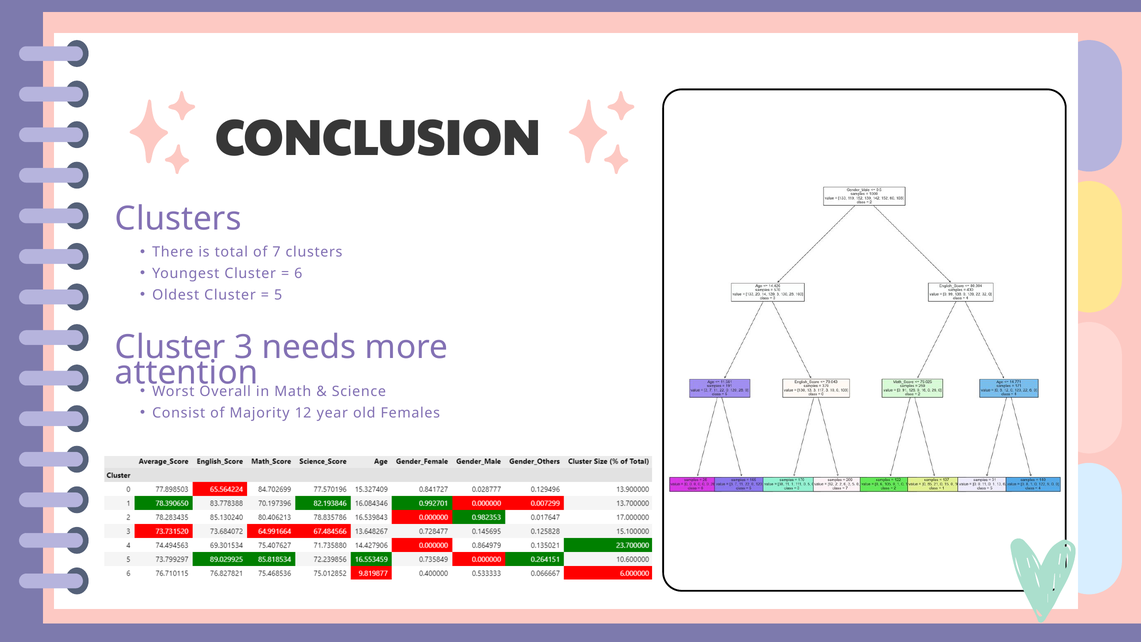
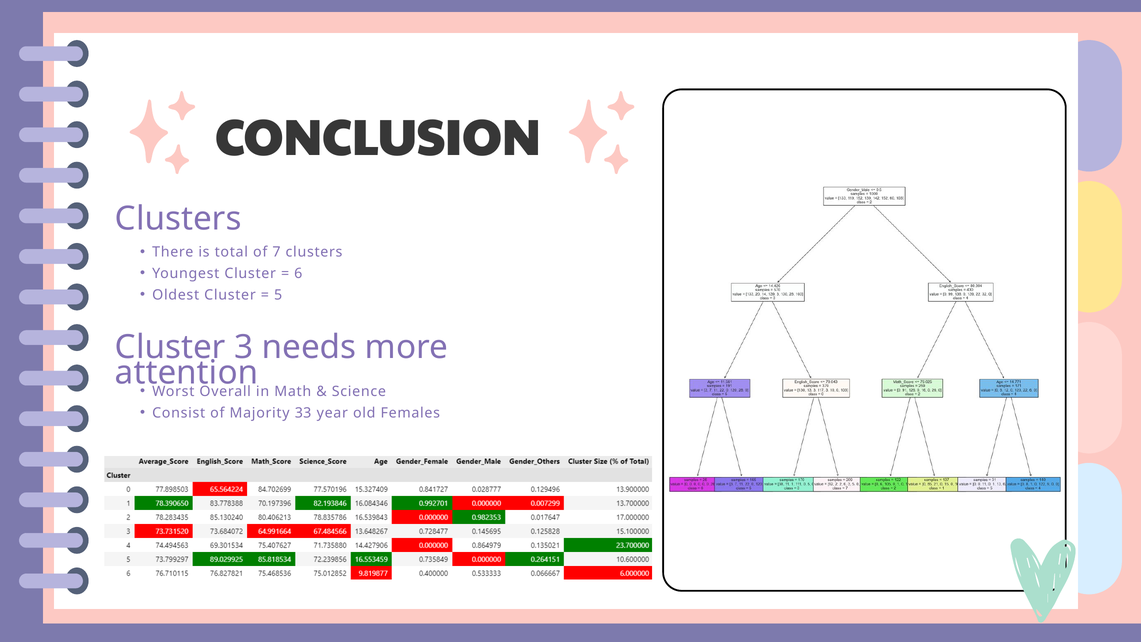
12: 12 -> 33
